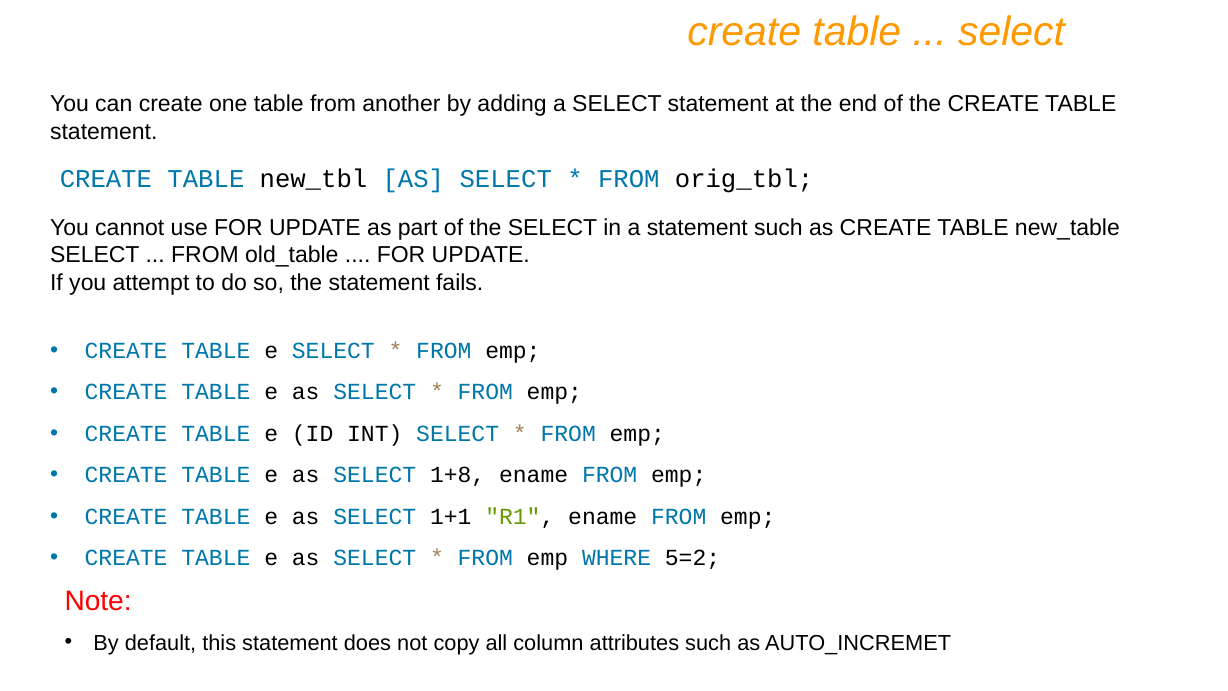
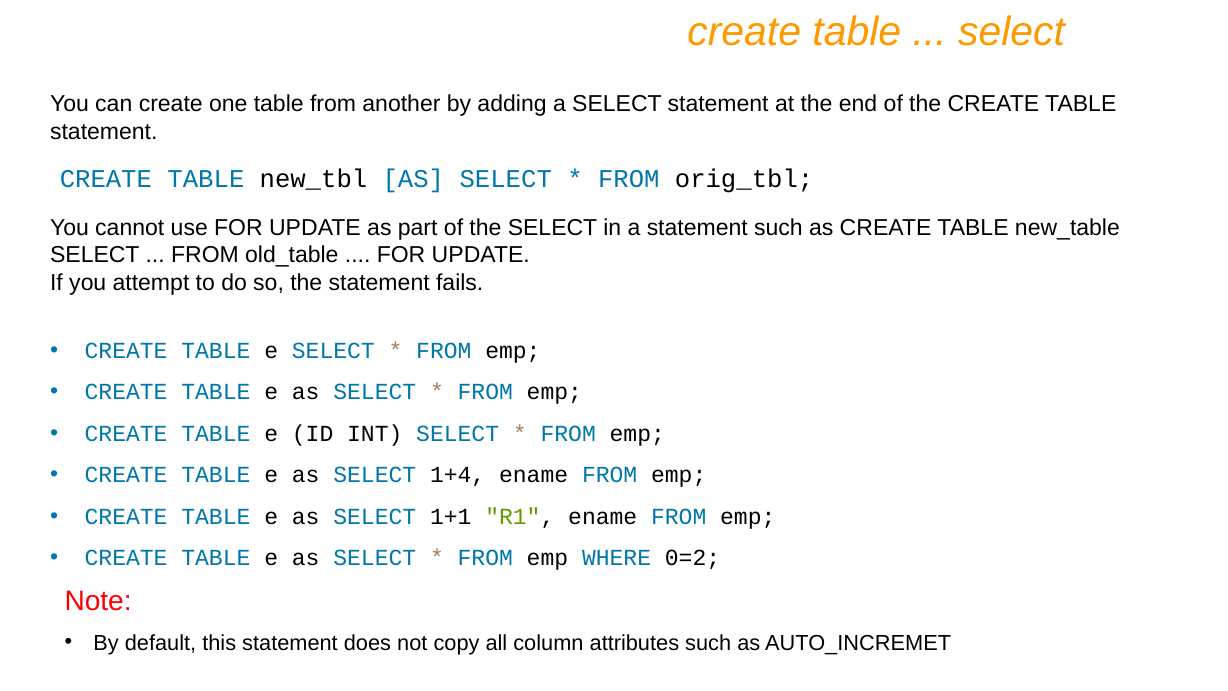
1+8: 1+8 -> 1+4
5=2: 5=2 -> 0=2
